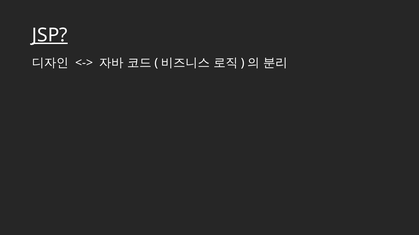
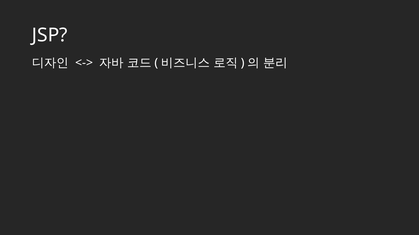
JSP underline: present -> none
